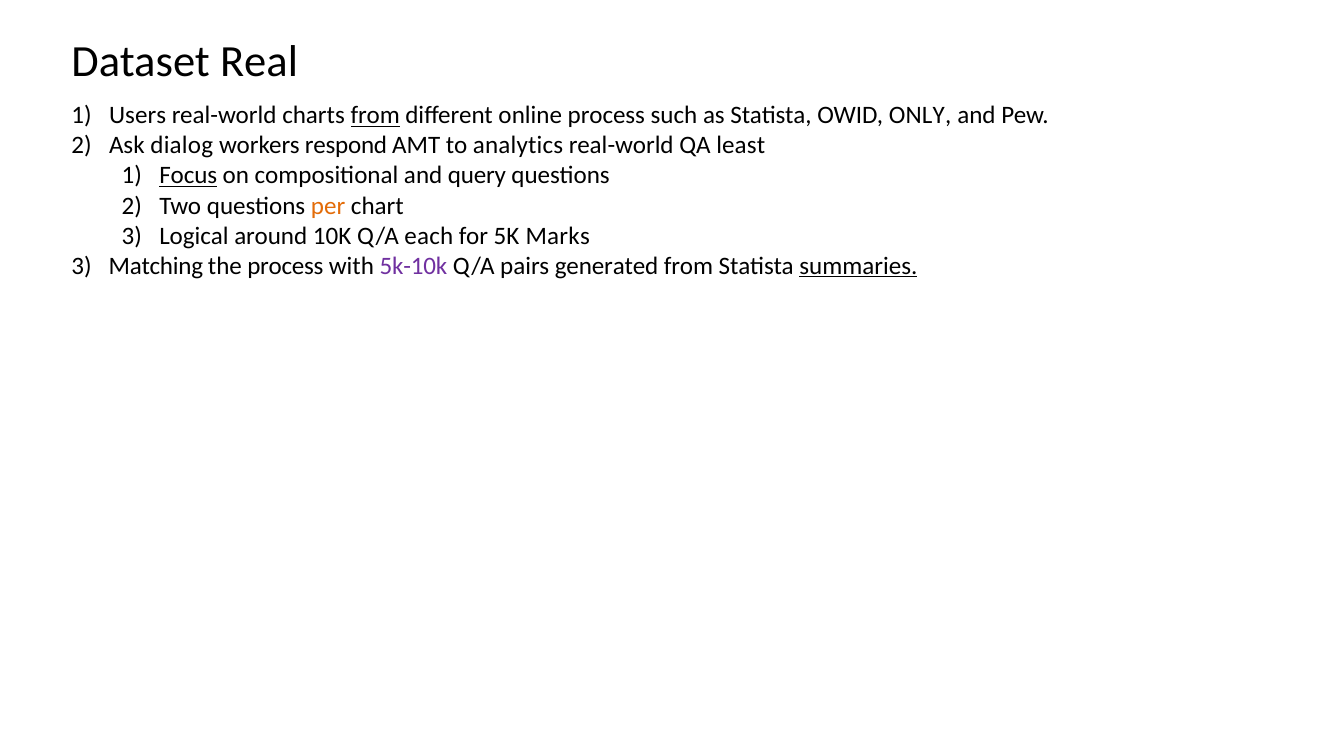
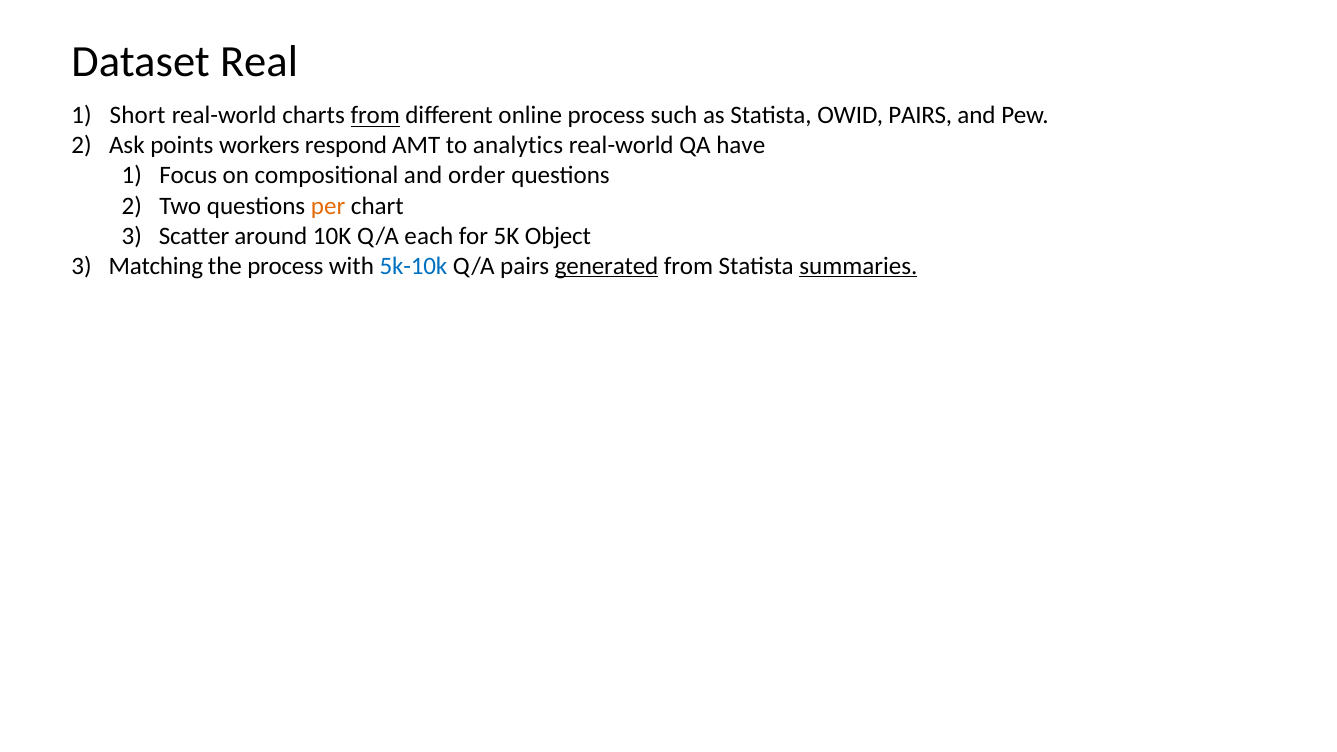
Users: Users -> Short
OWID ONLY: ONLY -> PAIRS
dialog: dialog -> points
least: least -> have
Focus underline: present -> none
query: query -> order
Logical: Logical -> Scatter
Marks: Marks -> Object
5k-10k colour: purple -> blue
generated underline: none -> present
